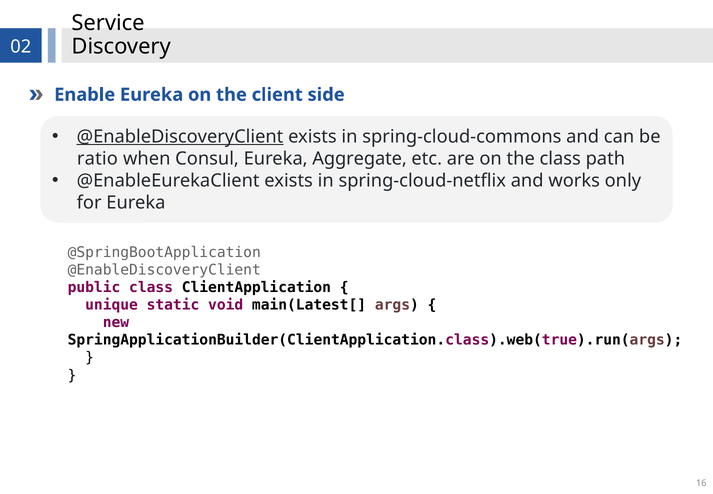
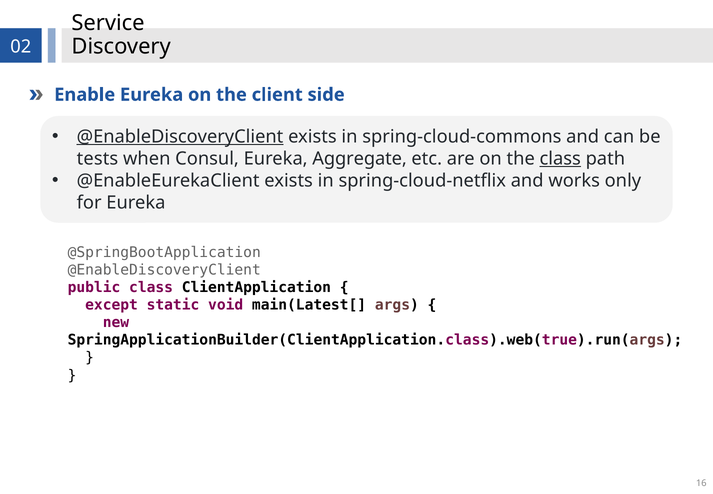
ratio: ratio -> tests
class at (560, 159) underline: none -> present
unique: unique -> except
